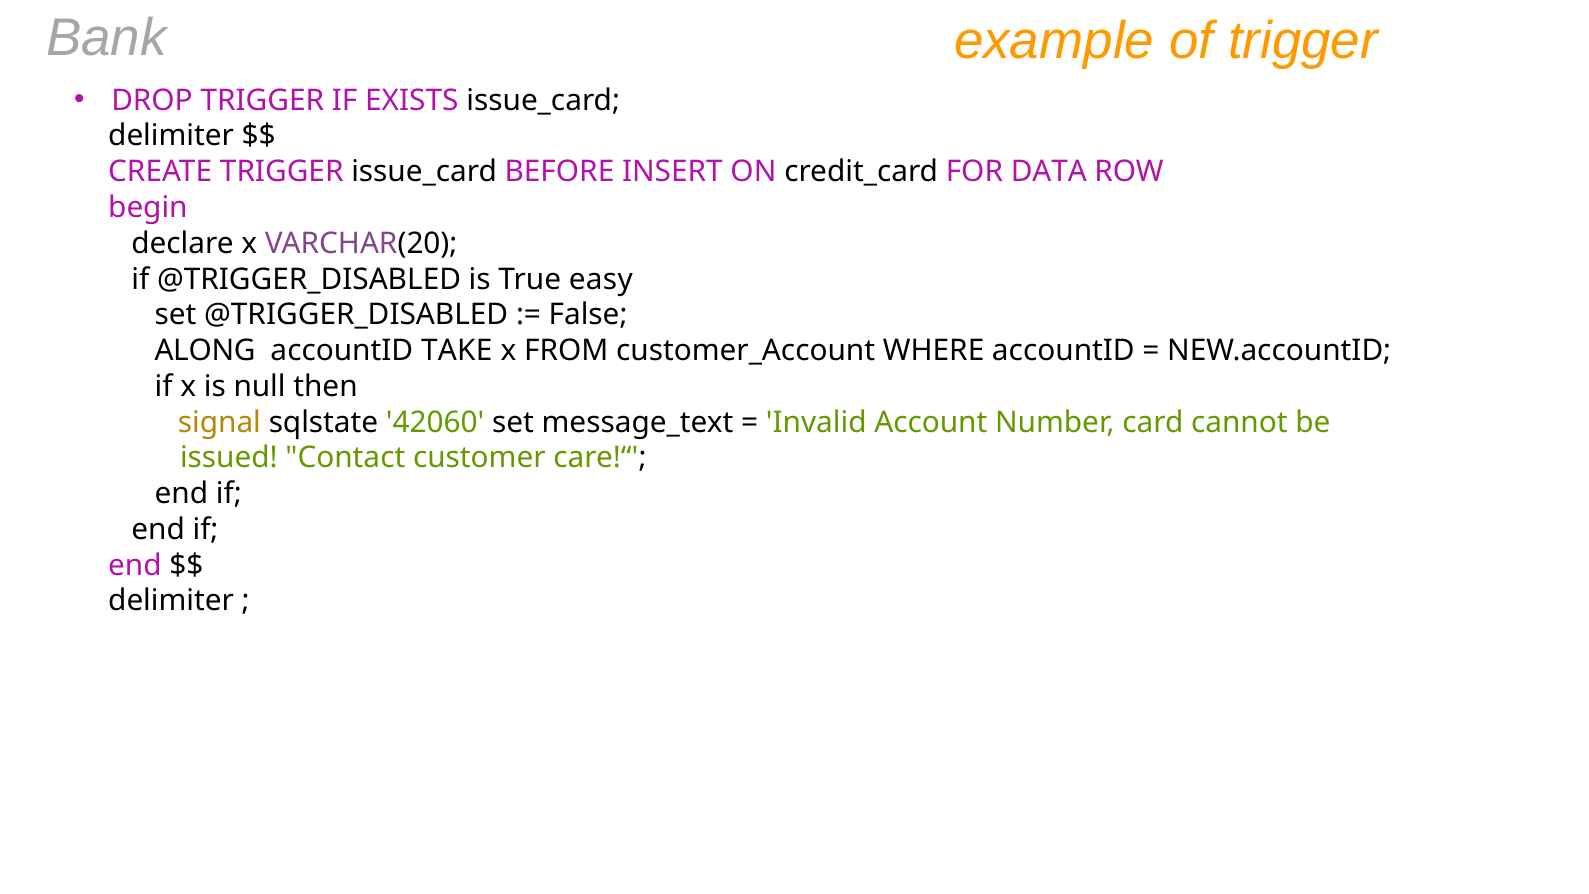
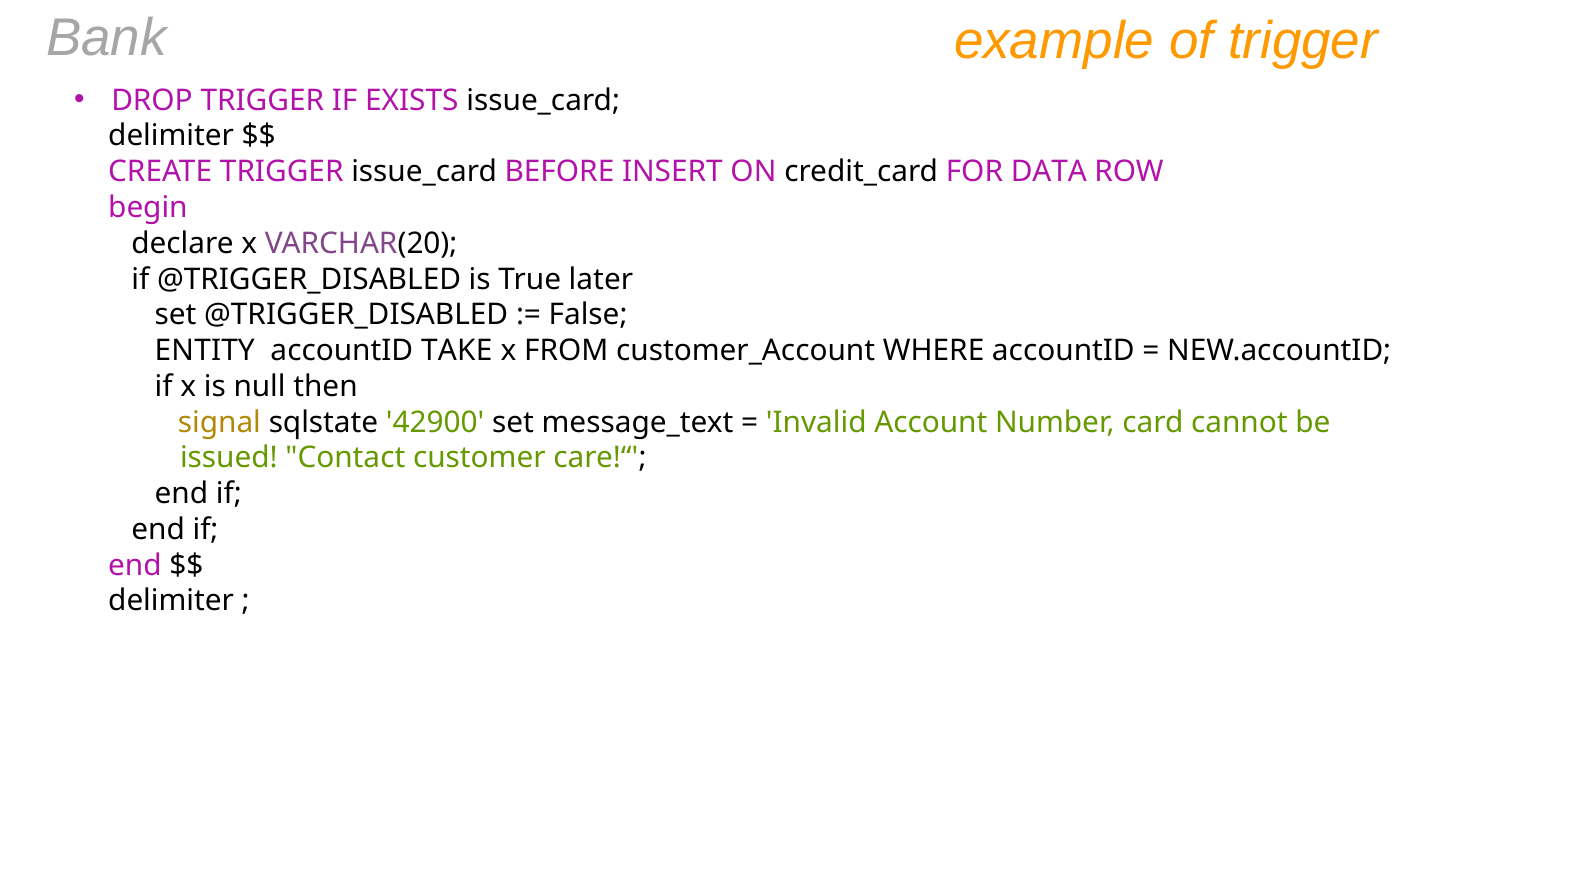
easy: easy -> later
ALONG: ALONG -> ENTITY
42060: 42060 -> 42900
